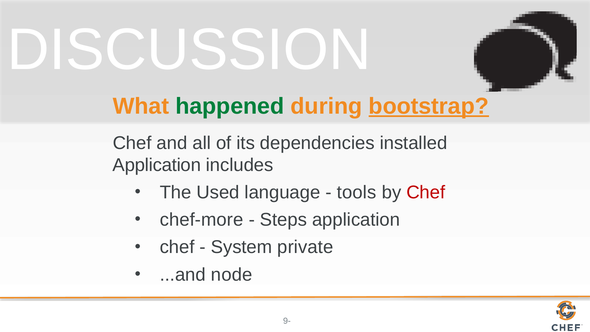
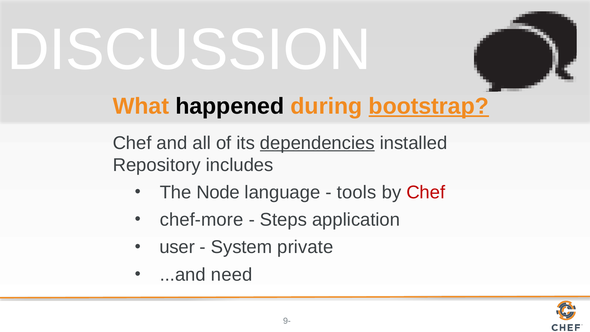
happened colour: green -> black
dependencies underline: none -> present
Application at (157, 165): Application -> Repository
Used: Used -> Node
chef at (177, 247): chef -> user
node: node -> need
